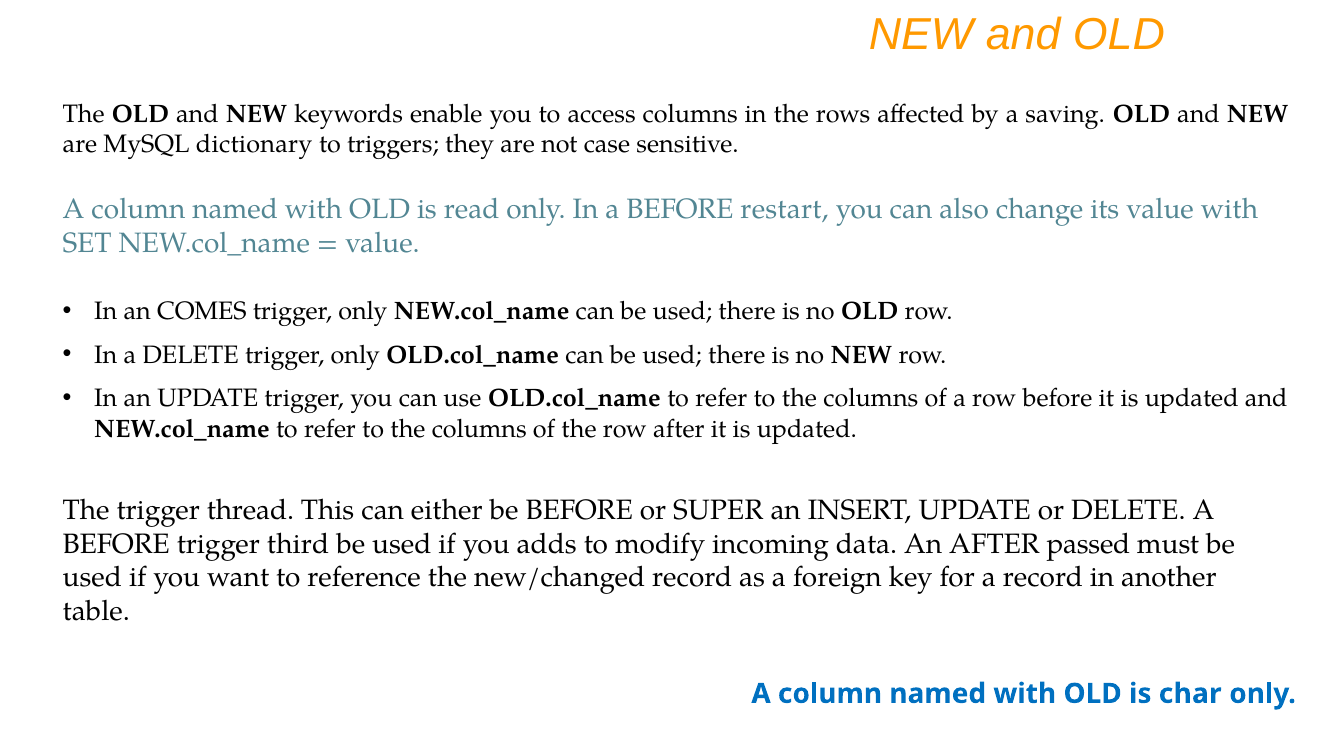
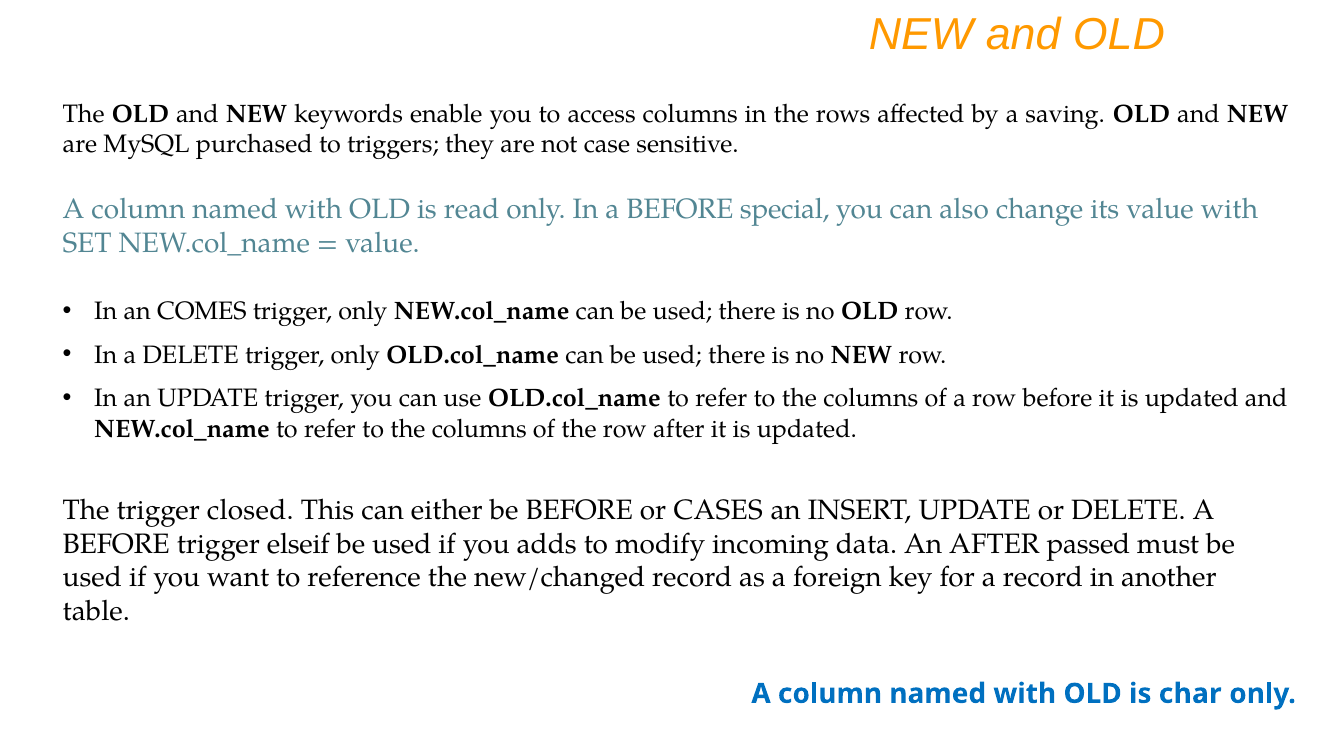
dictionary: dictionary -> purchased
restart: restart -> special
thread: thread -> closed
SUPER: SUPER -> CASES
third: third -> elseif
